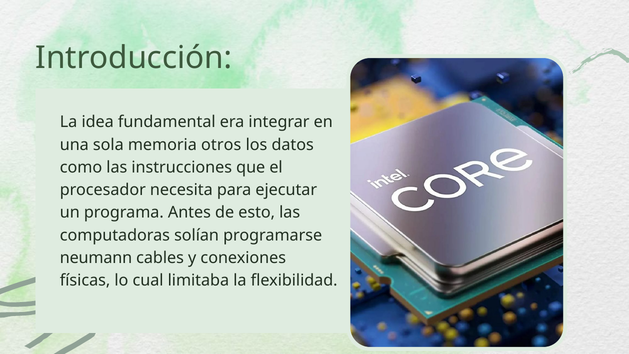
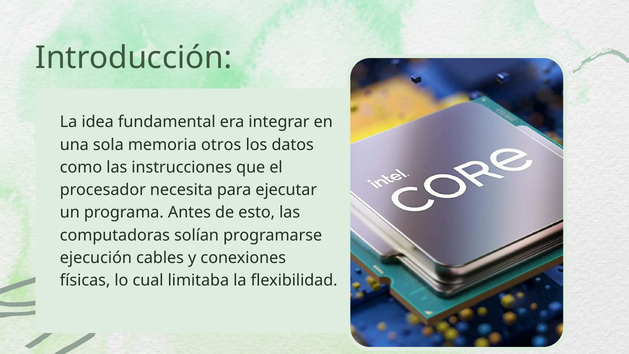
neumann: neumann -> ejecución
